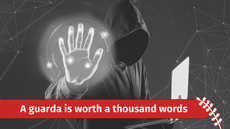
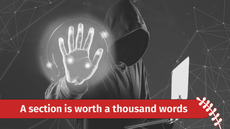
guarda: guarda -> section
